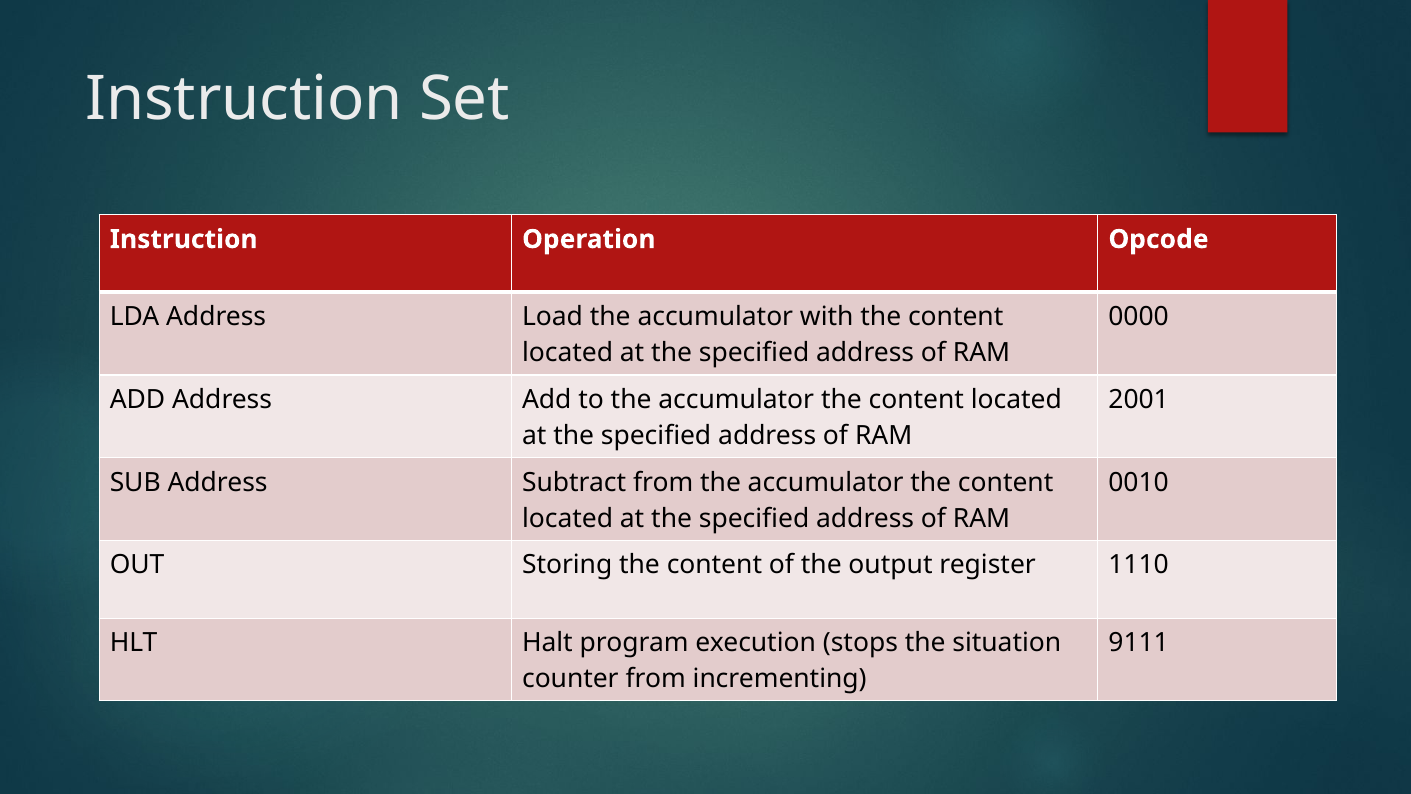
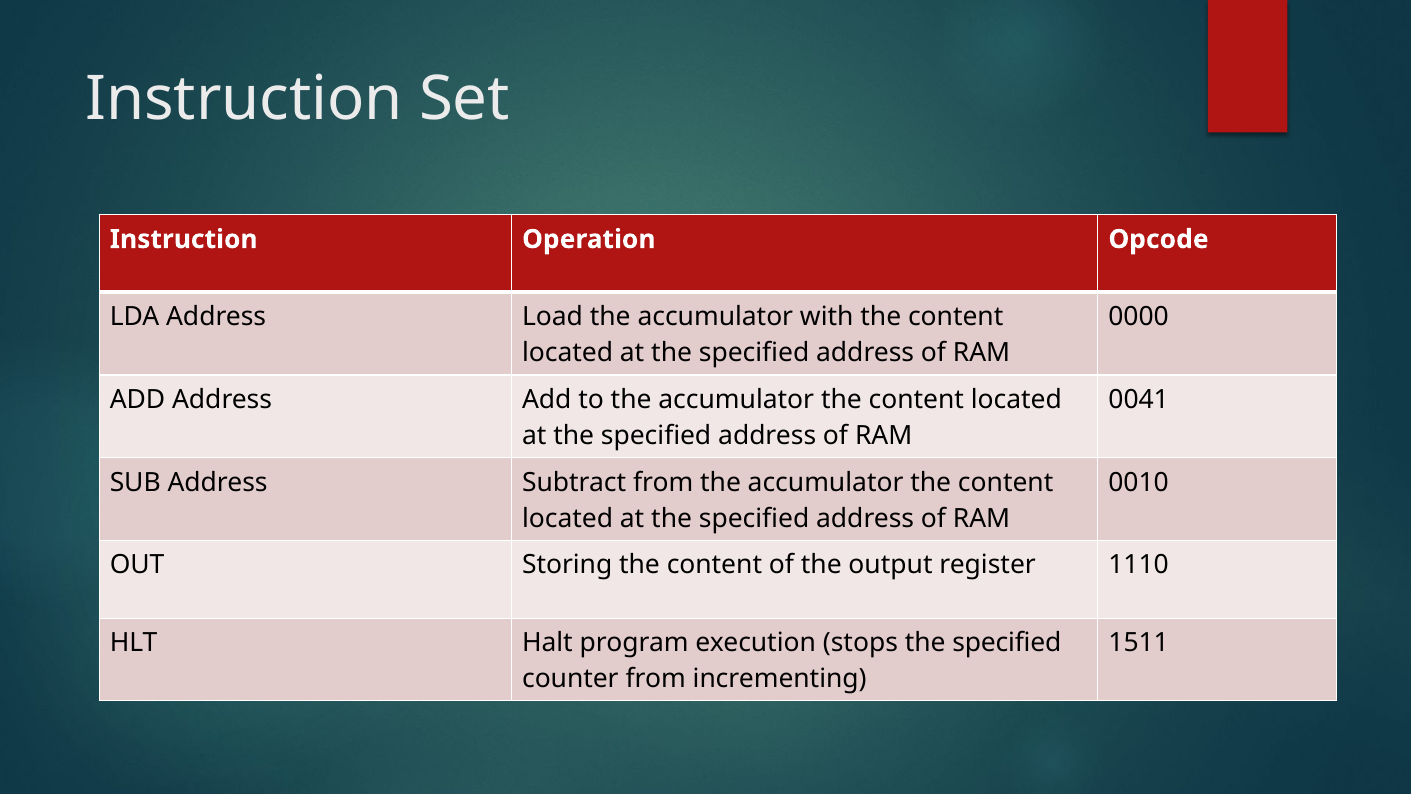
2001: 2001 -> 0041
stops the situation: situation -> specified
9111: 9111 -> 1511
